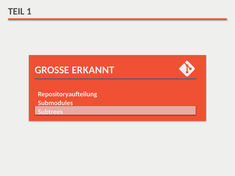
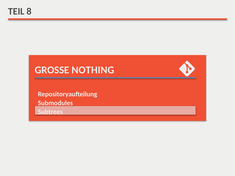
1: 1 -> 8
ERKANNT: ERKANNT -> NOTHING
